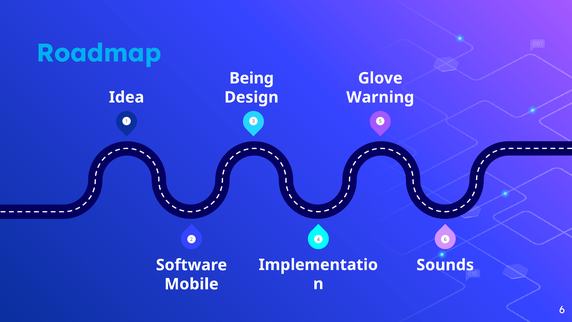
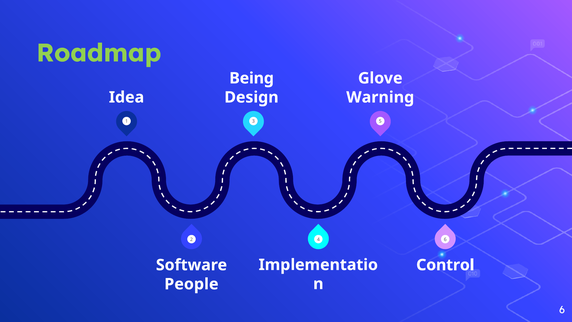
Roadmap colour: light blue -> light green
Sounds: Sounds -> Control
Mobile: Mobile -> People
